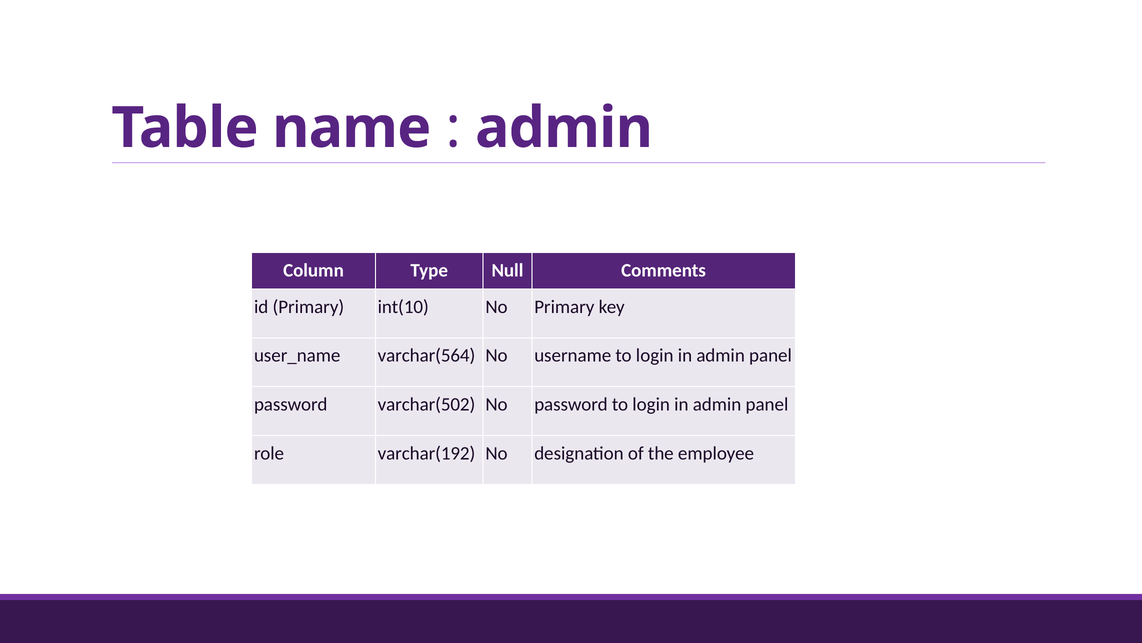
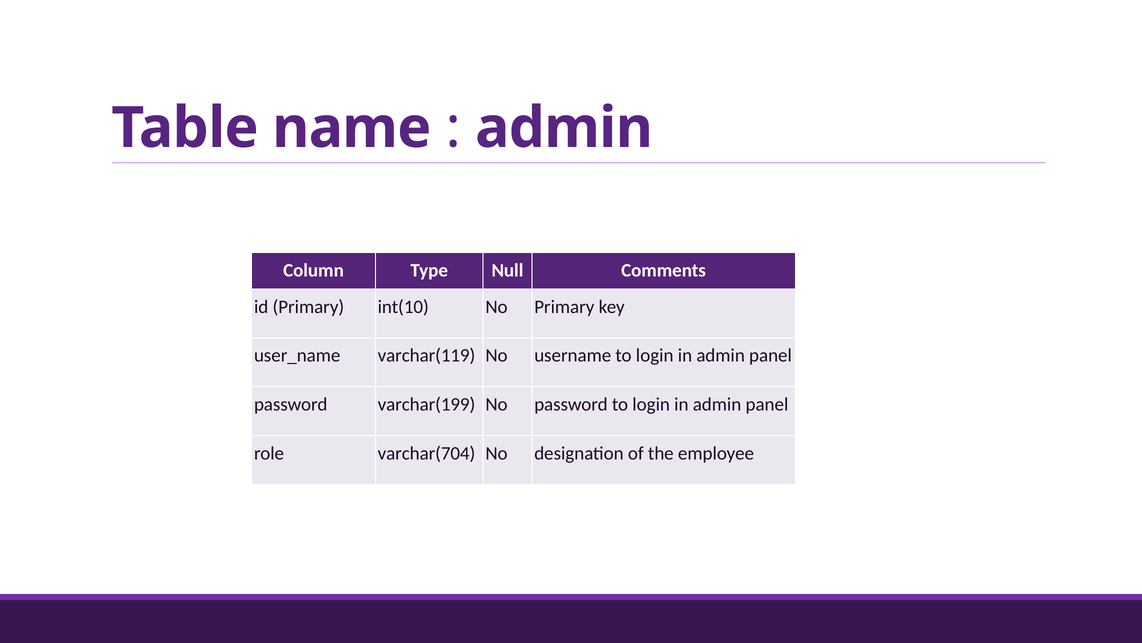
varchar(564: varchar(564 -> varchar(119
varchar(502: varchar(502 -> varchar(199
varchar(192: varchar(192 -> varchar(704
